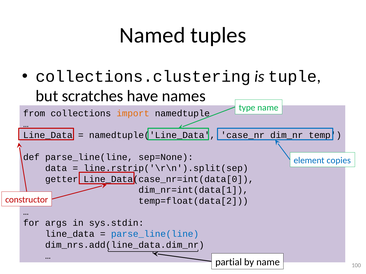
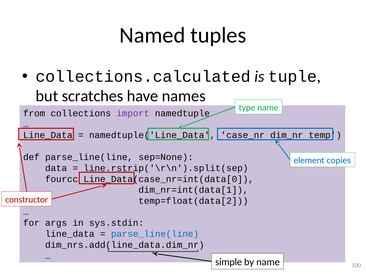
collections.clustering: collections.clustering -> collections.calculated
import colour: orange -> purple
getter: getter -> fourcc
partial: partial -> simple
